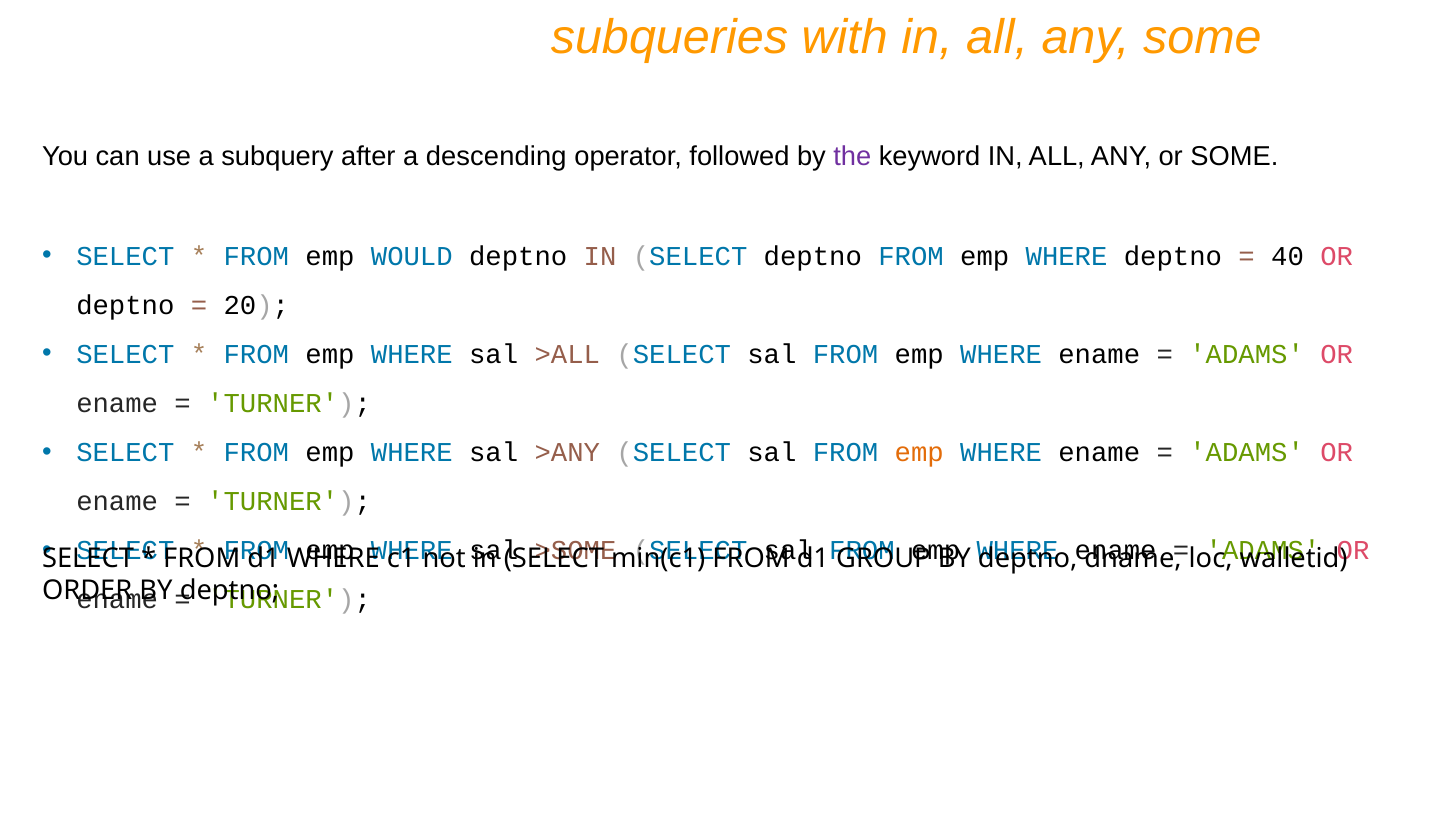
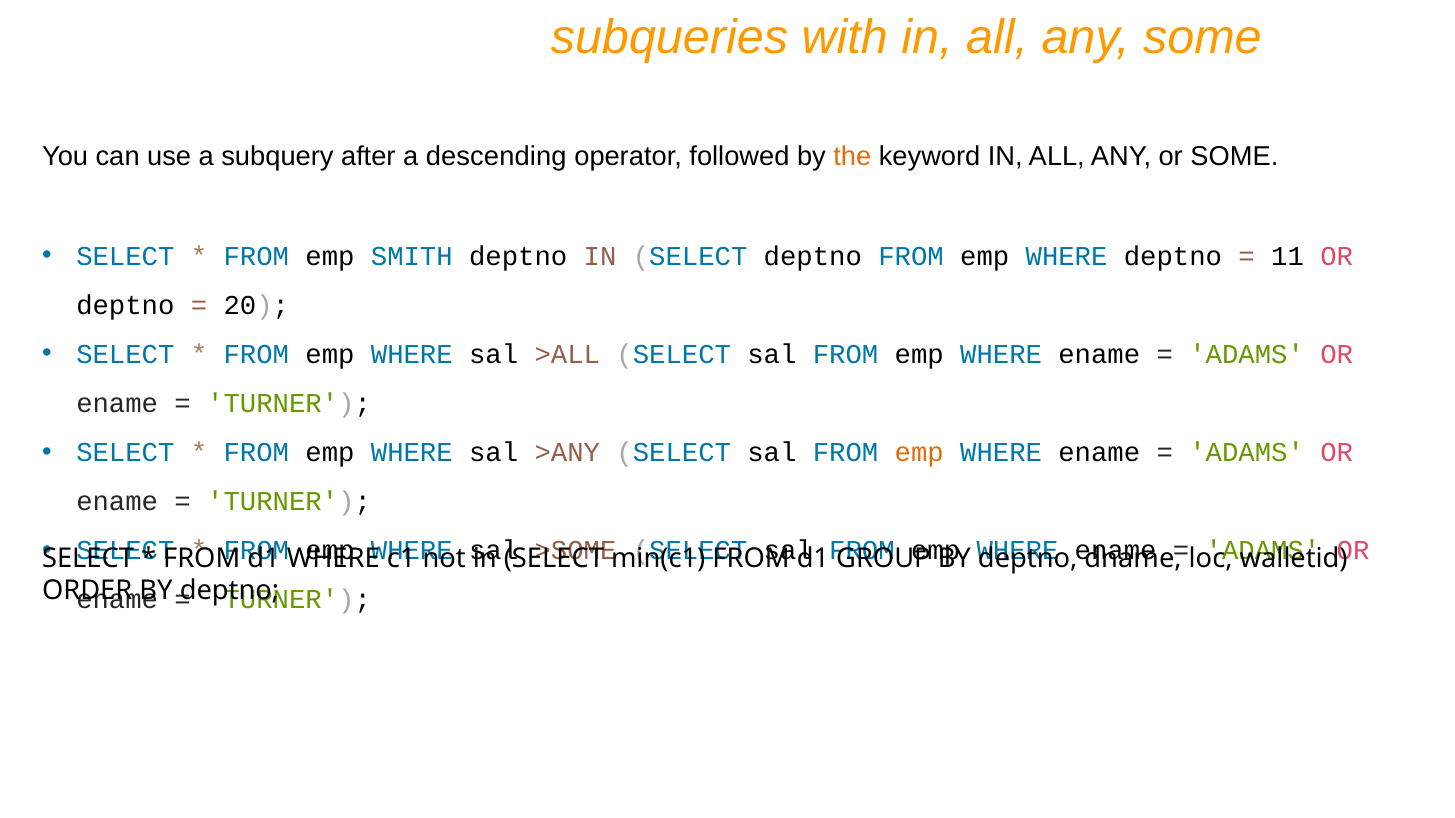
the colour: purple -> orange
WOULD: WOULD -> SMITH
40: 40 -> 11
